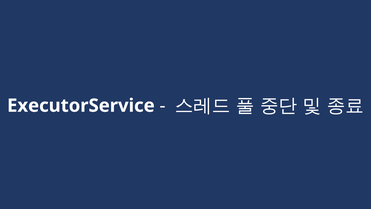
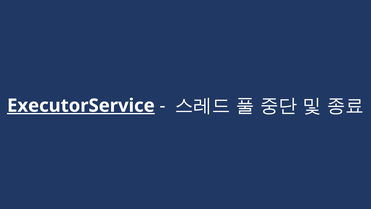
ExecutorService underline: none -> present
